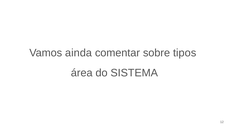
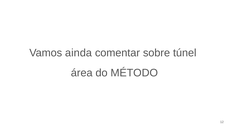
tipos: tipos -> túnel
SISTEMA: SISTEMA -> MÉTODO
